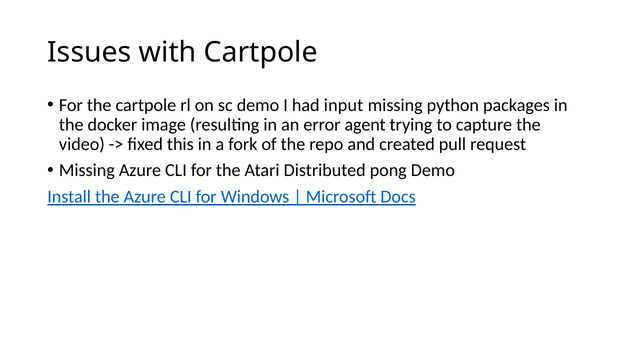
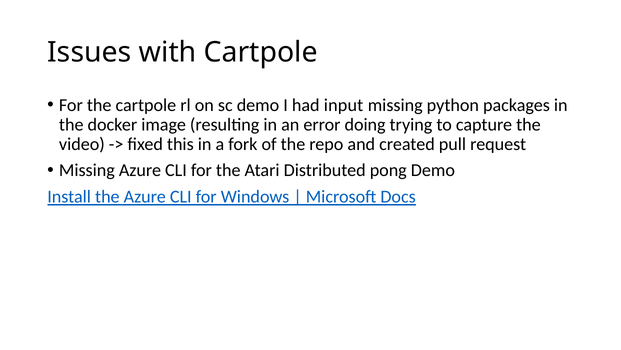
agent: agent -> doing
